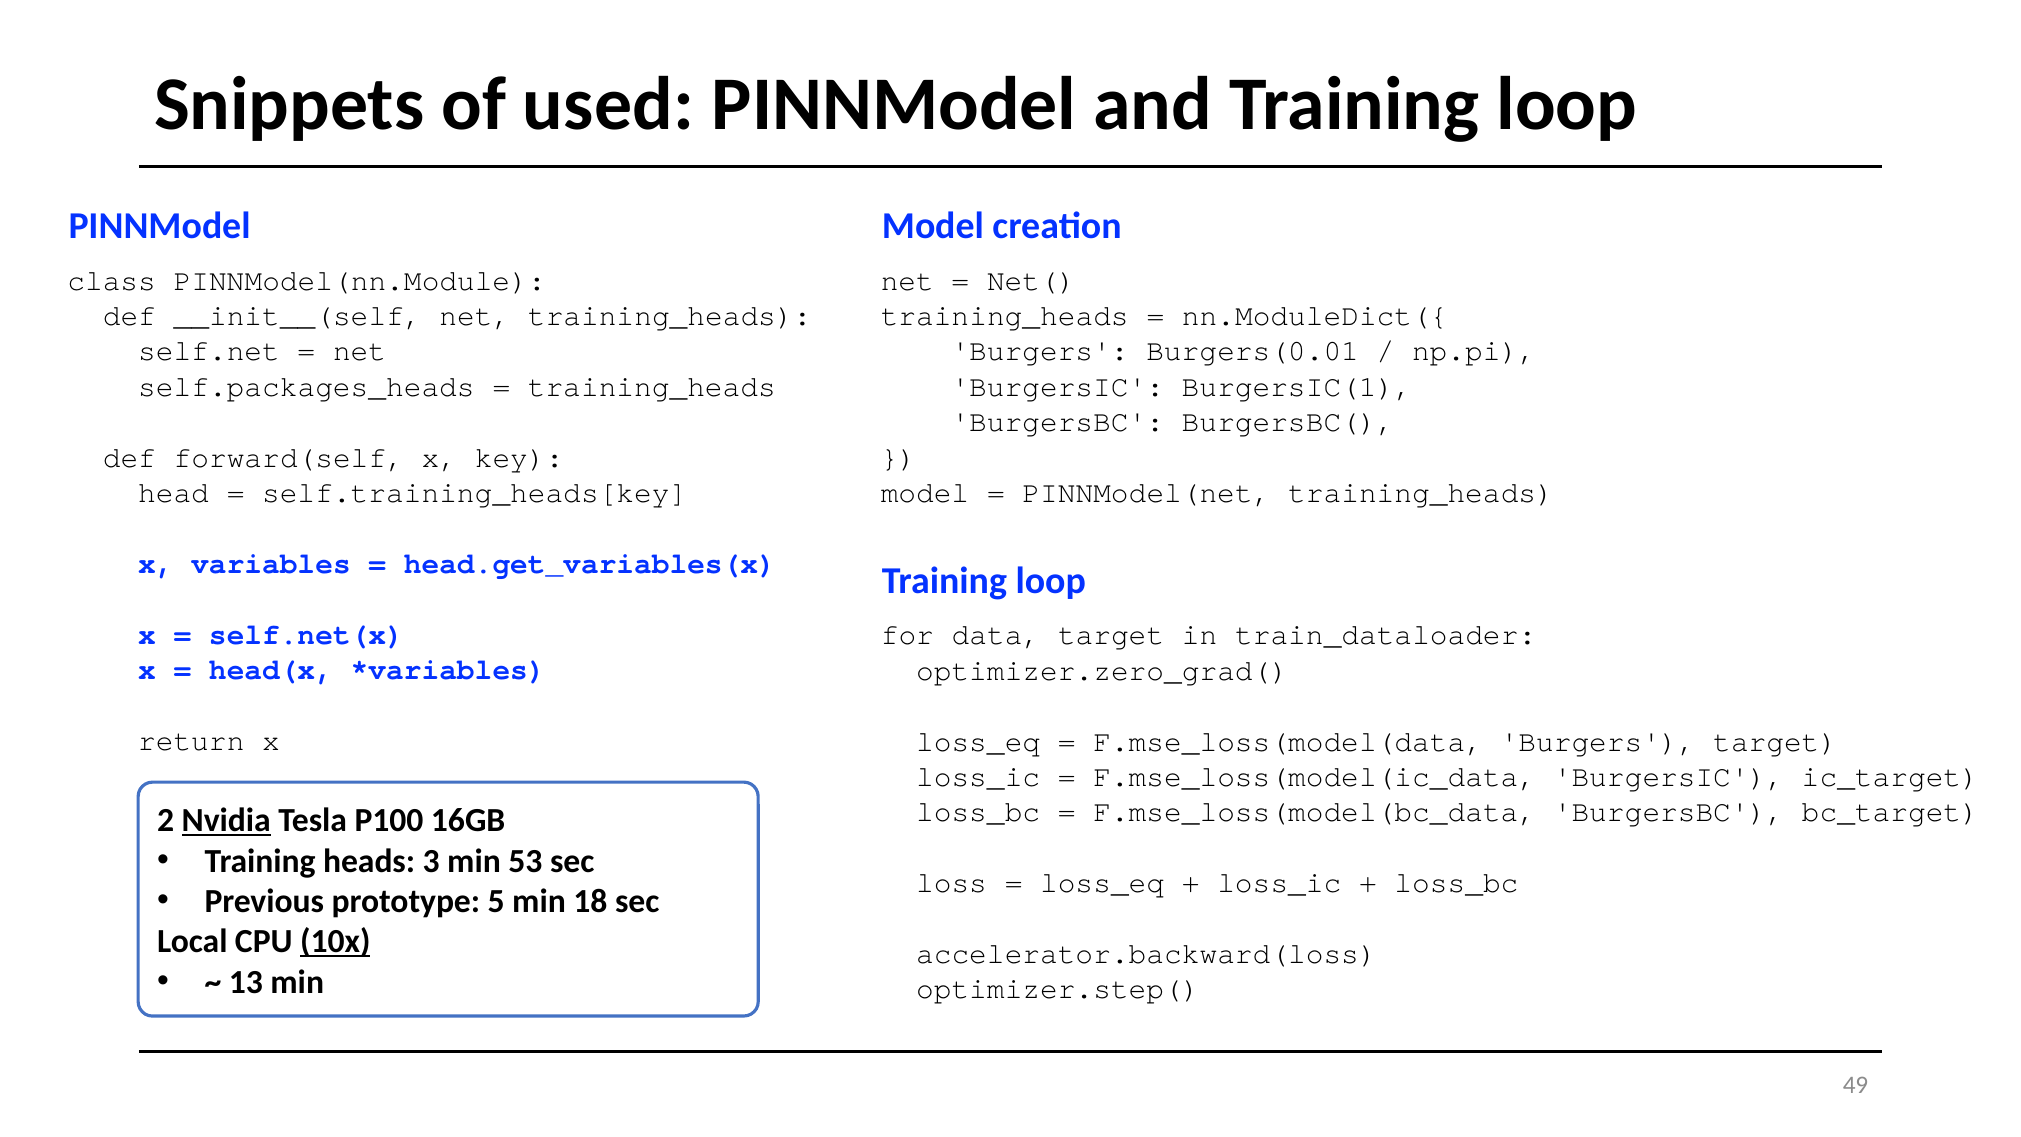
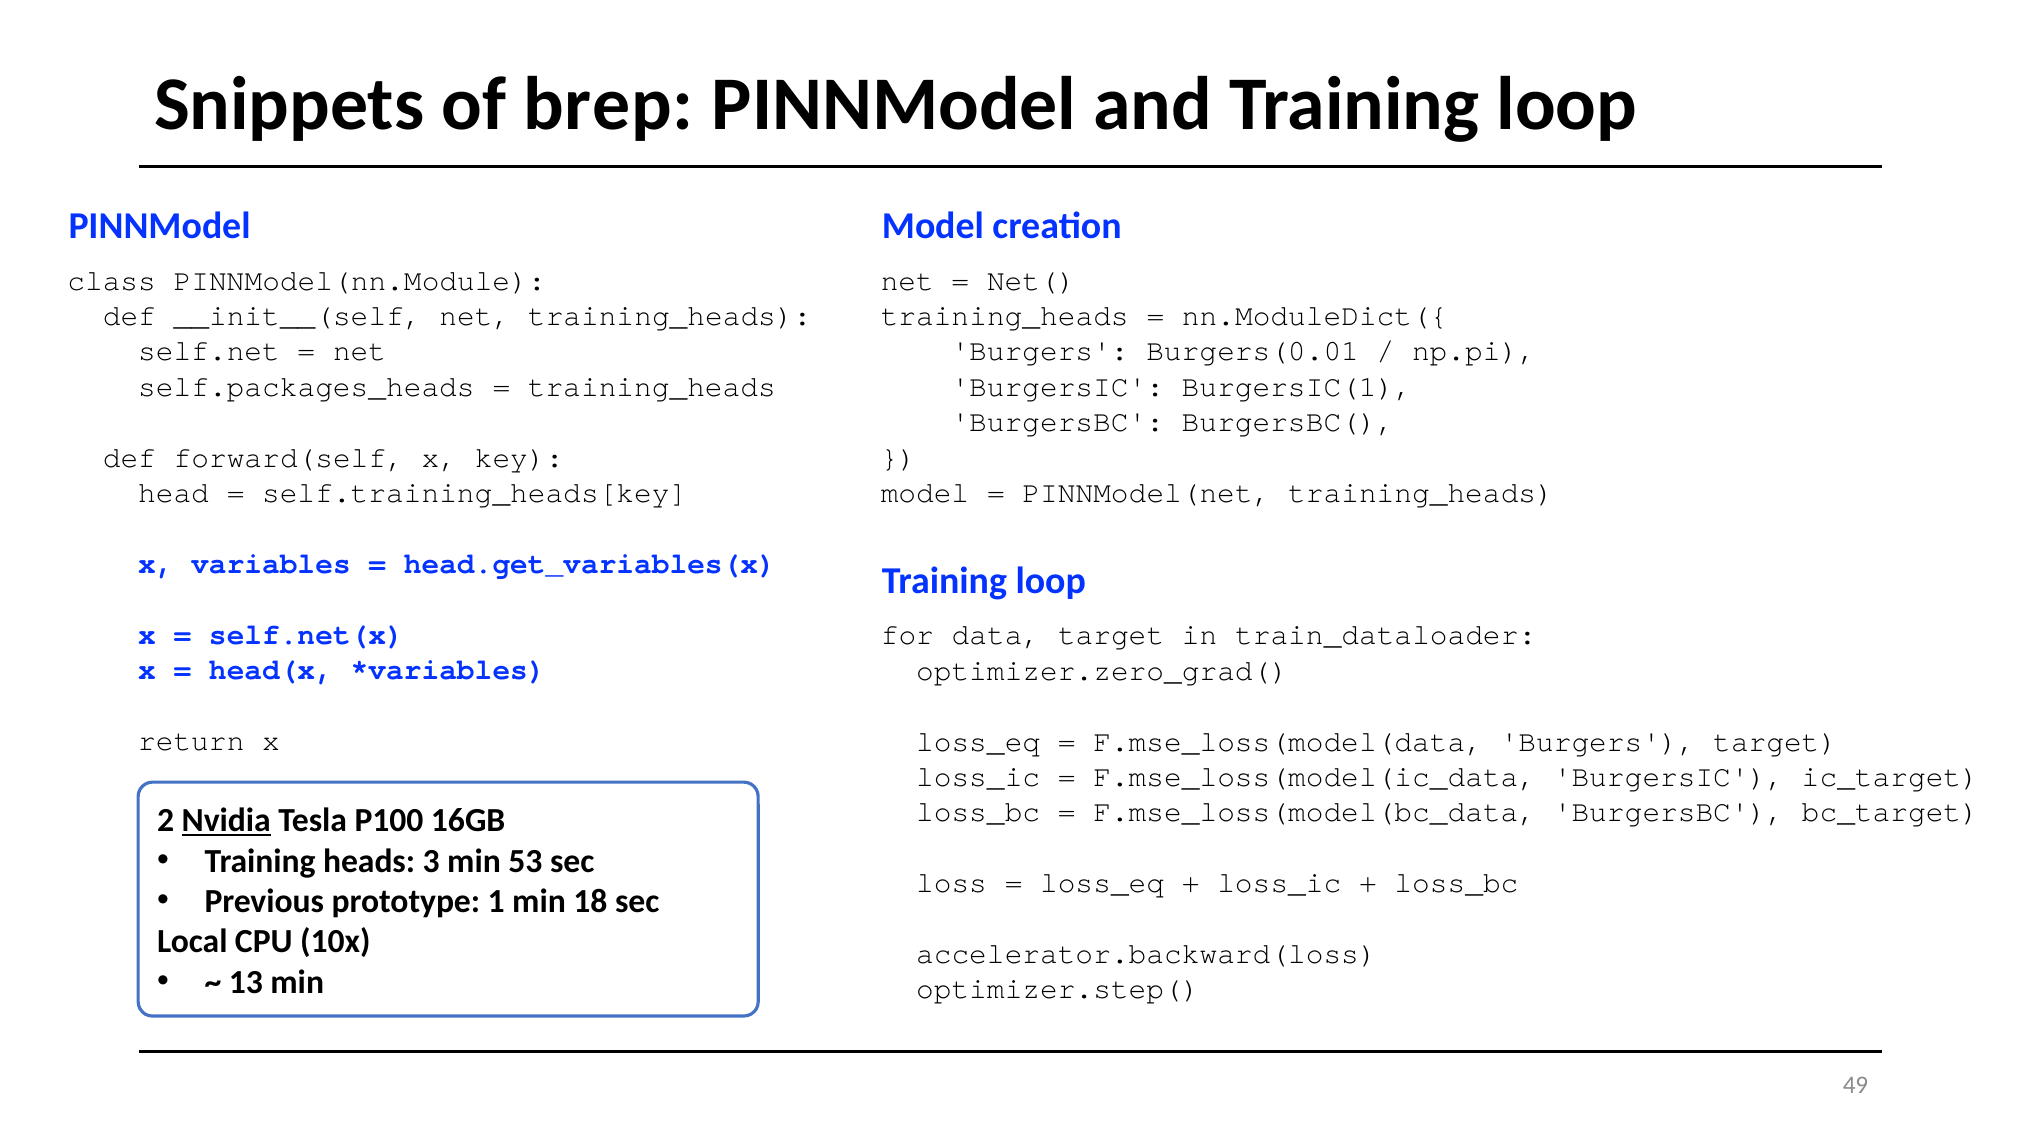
used: used -> brep
5: 5 -> 1
10x underline: present -> none
